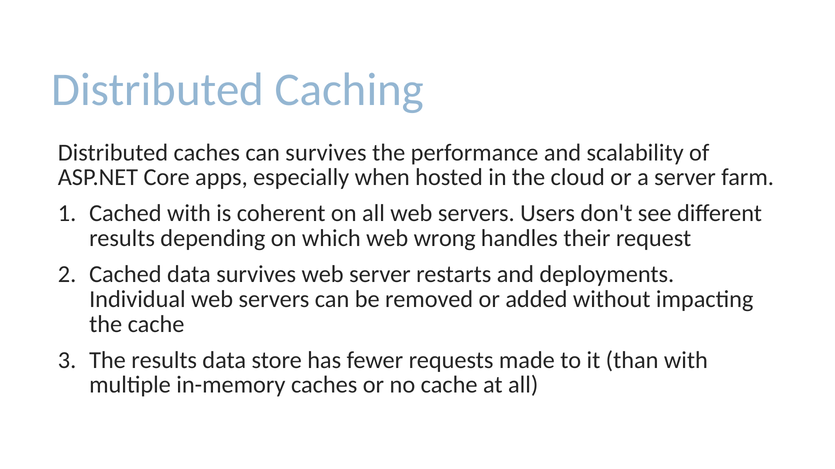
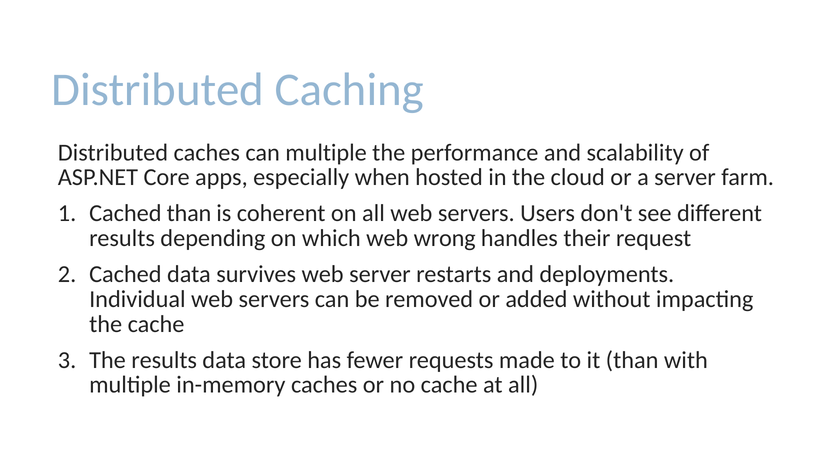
can survives: survives -> multiple
Cached with: with -> than
